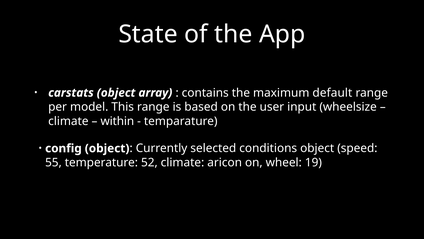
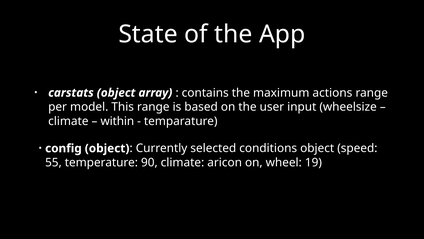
default: default -> actions
52: 52 -> 90
